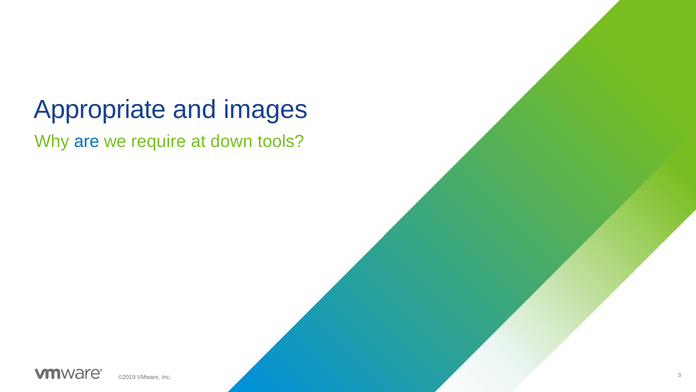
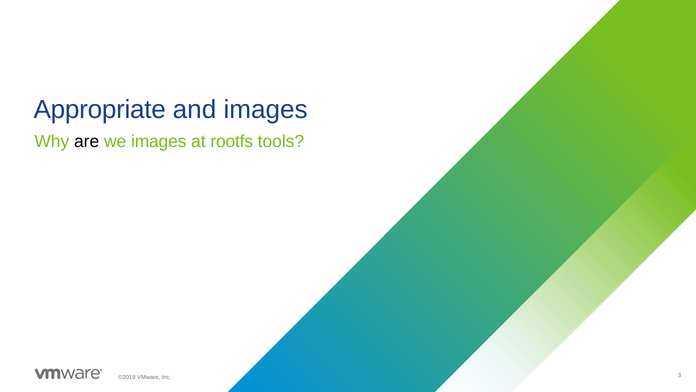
are colour: blue -> black
we require: require -> images
down: down -> rootfs
